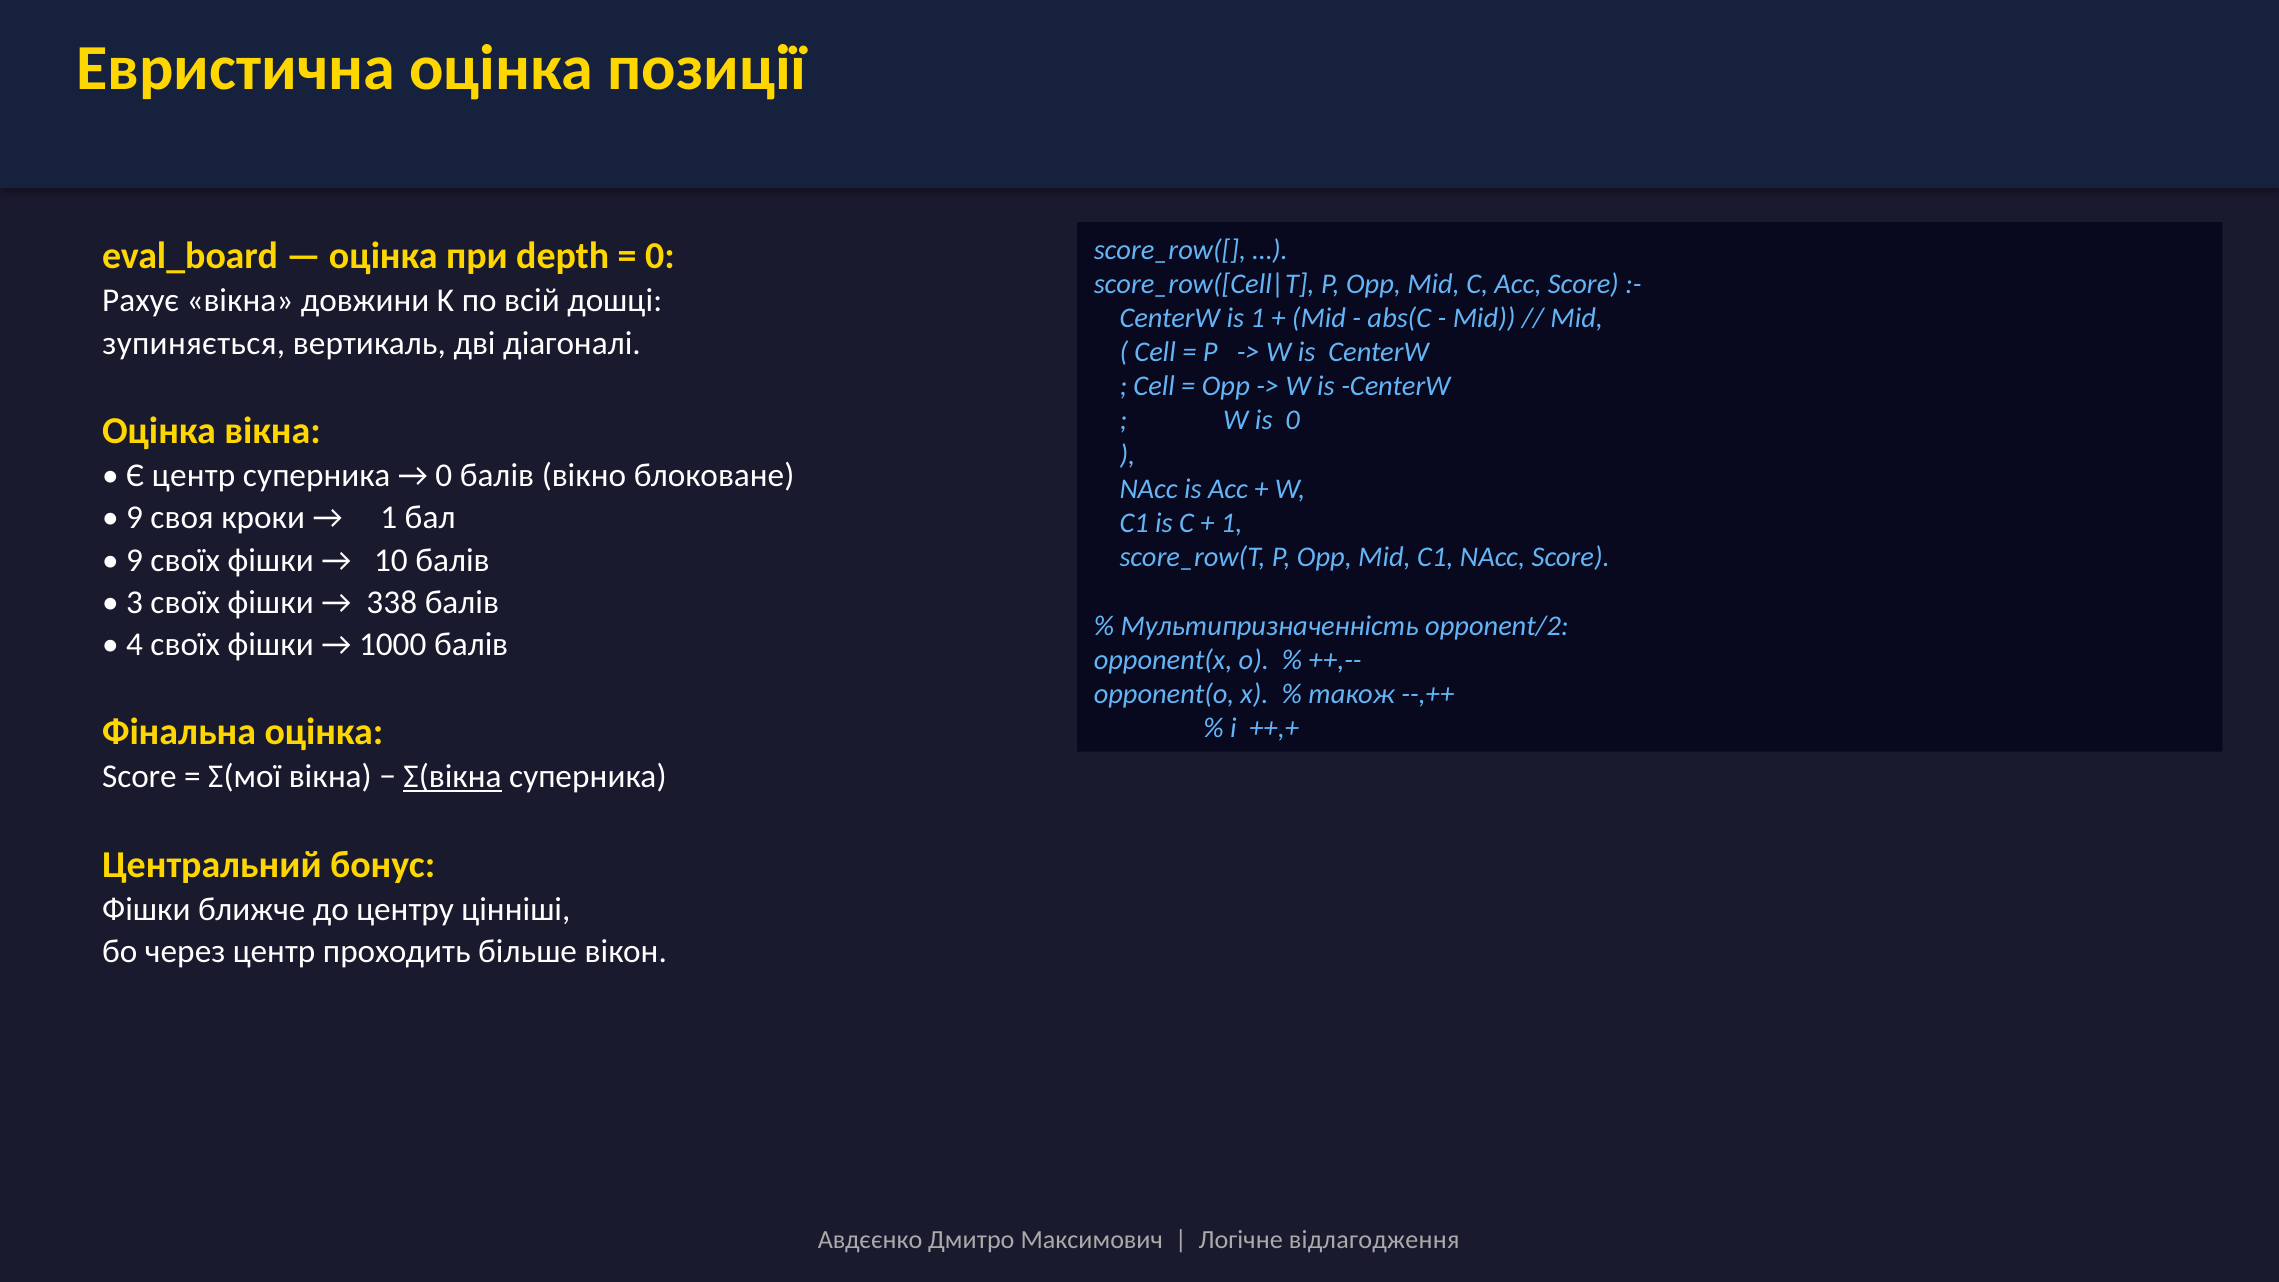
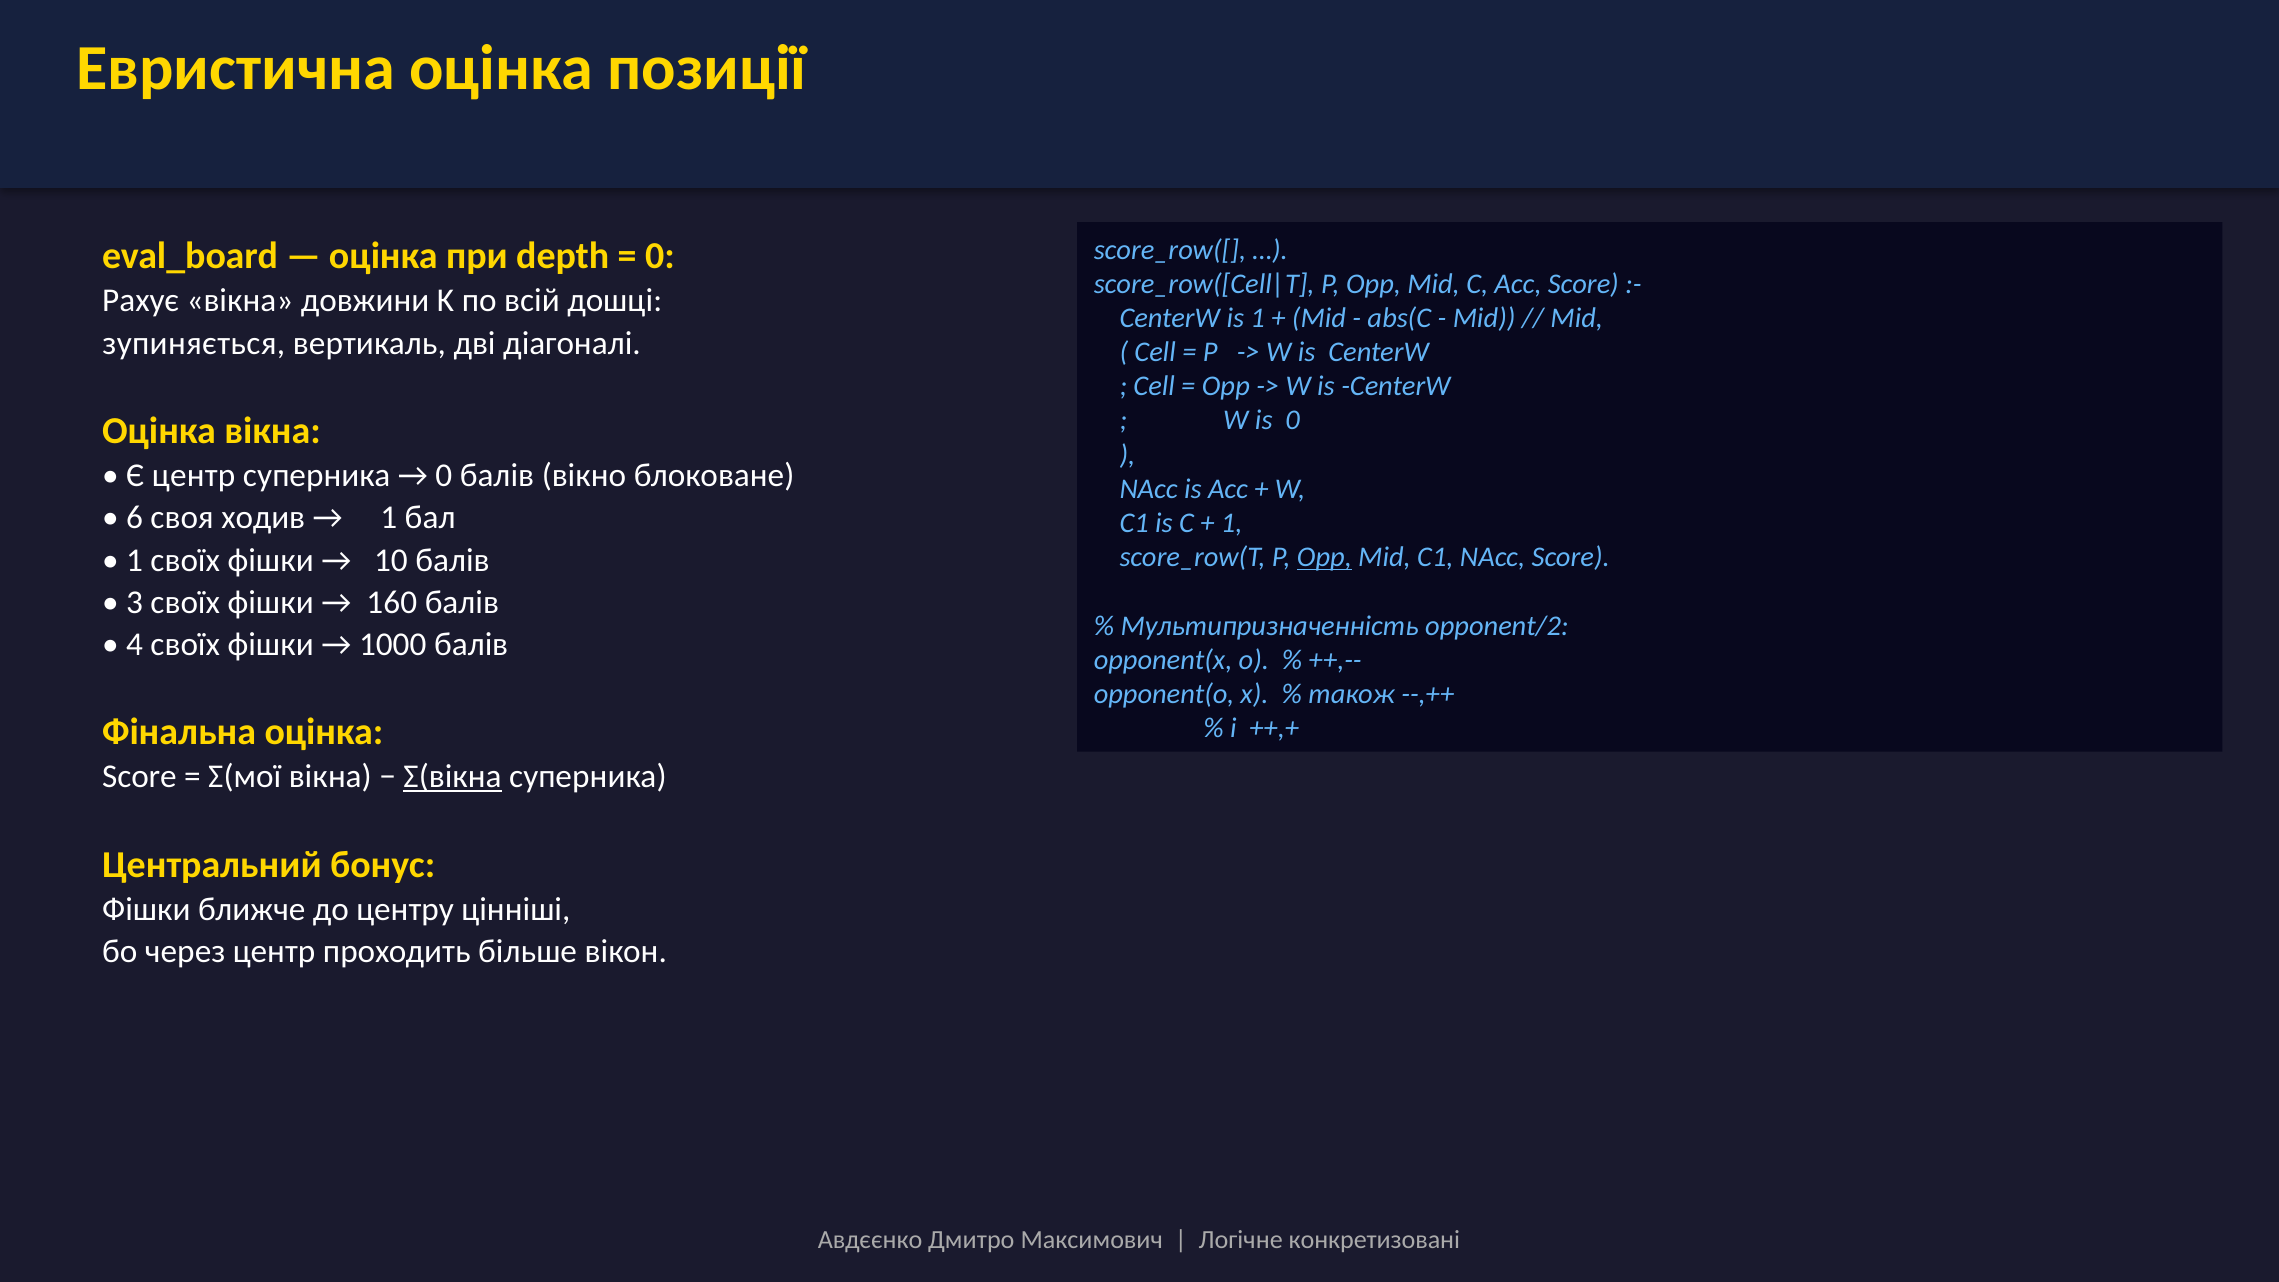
9 at (135, 518): 9 -> 6
кроки: кроки -> ходив
Opp at (1324, 557) underline: none -> present
9 at (135, 560): 9 -> 1
338: 338 -> 160
відлагодження: відлагодження -> конкретизовані
